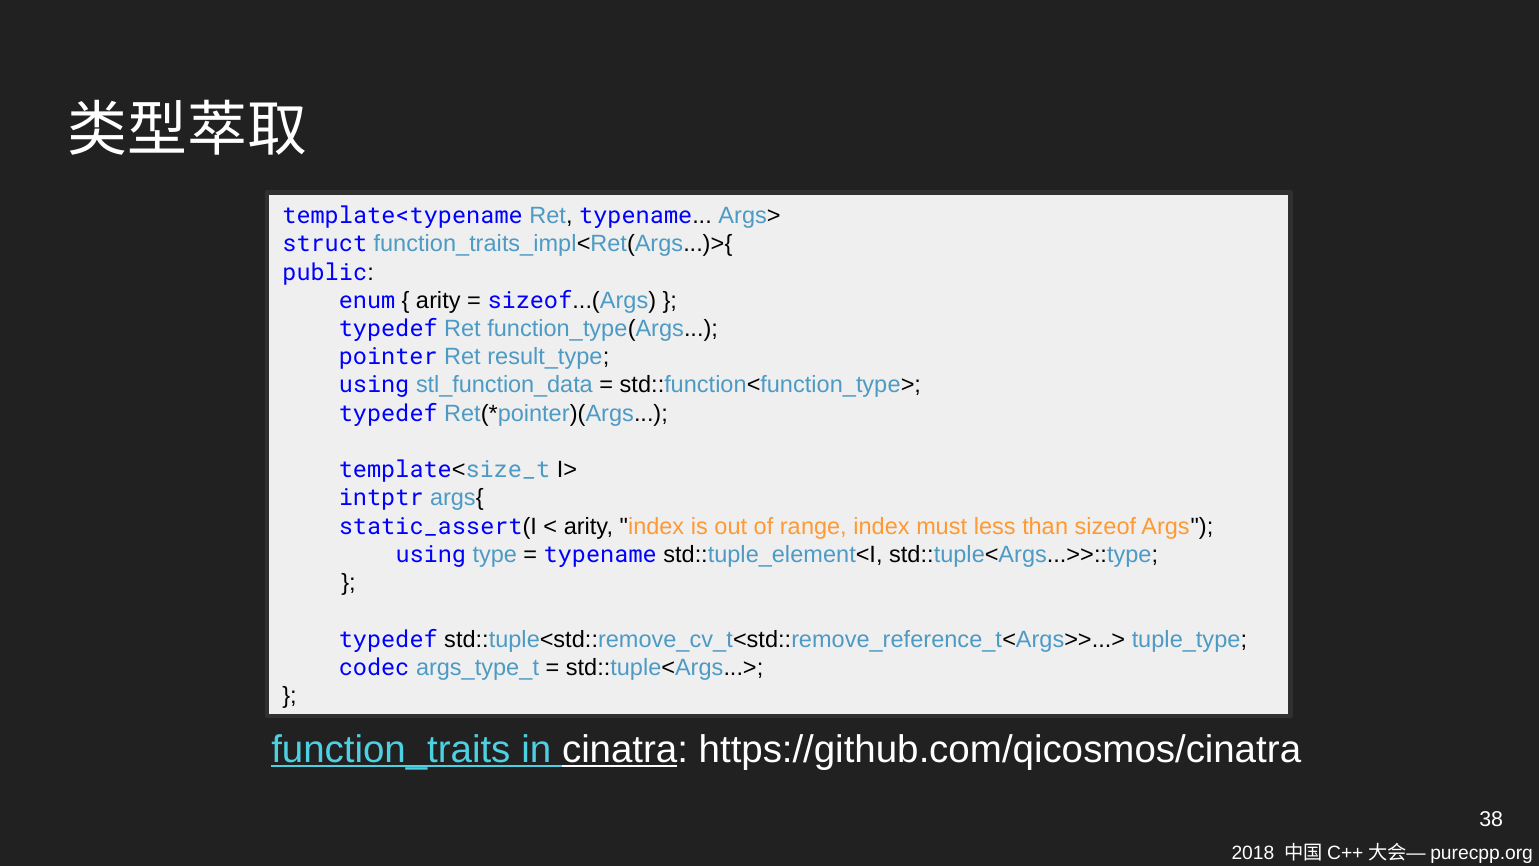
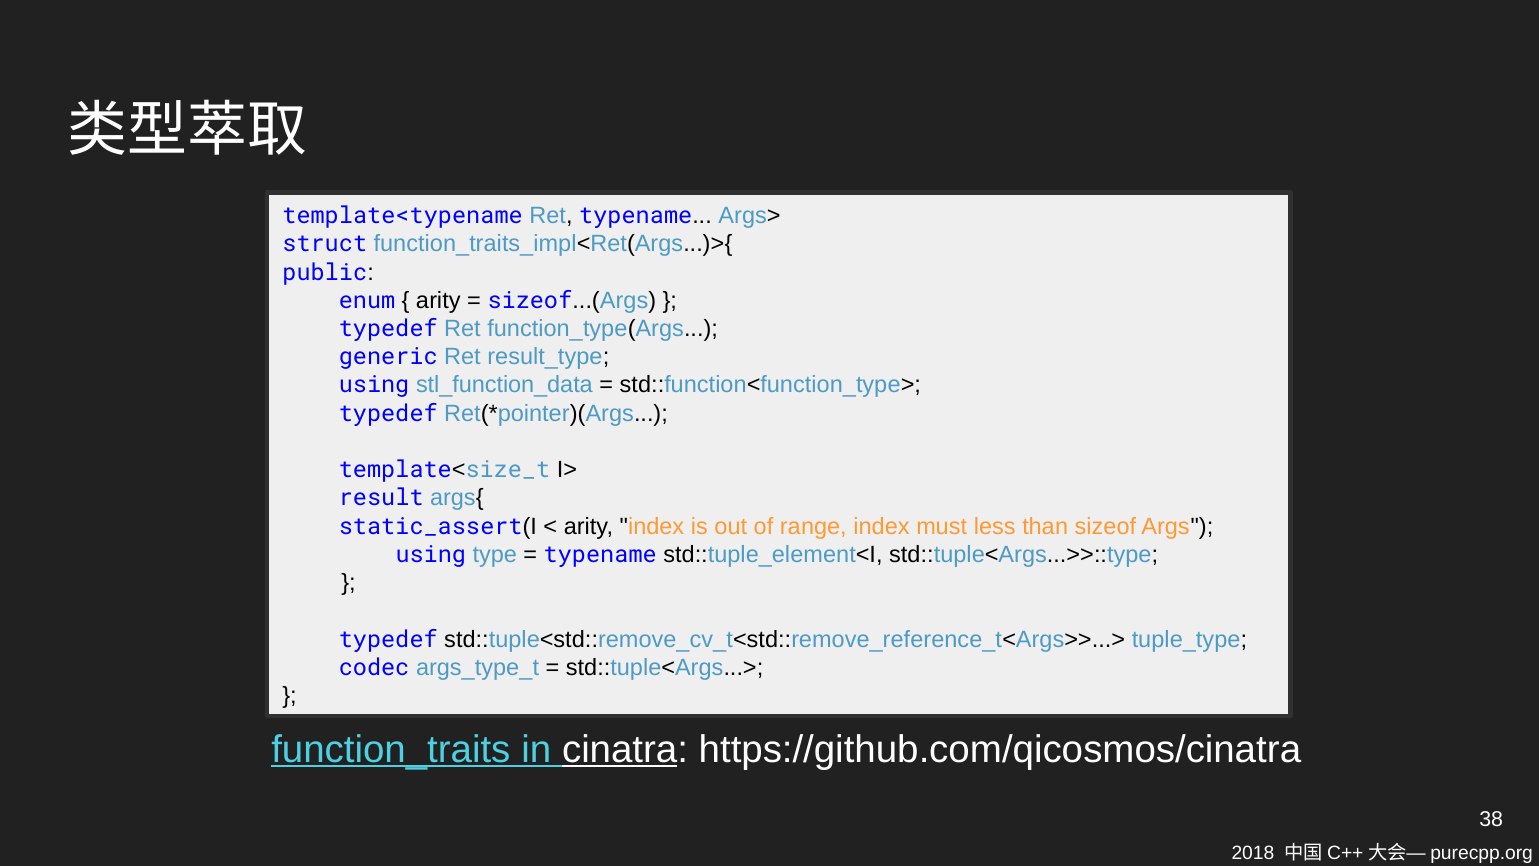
pointer: pointer -> generic
intptr: intptr -> result
